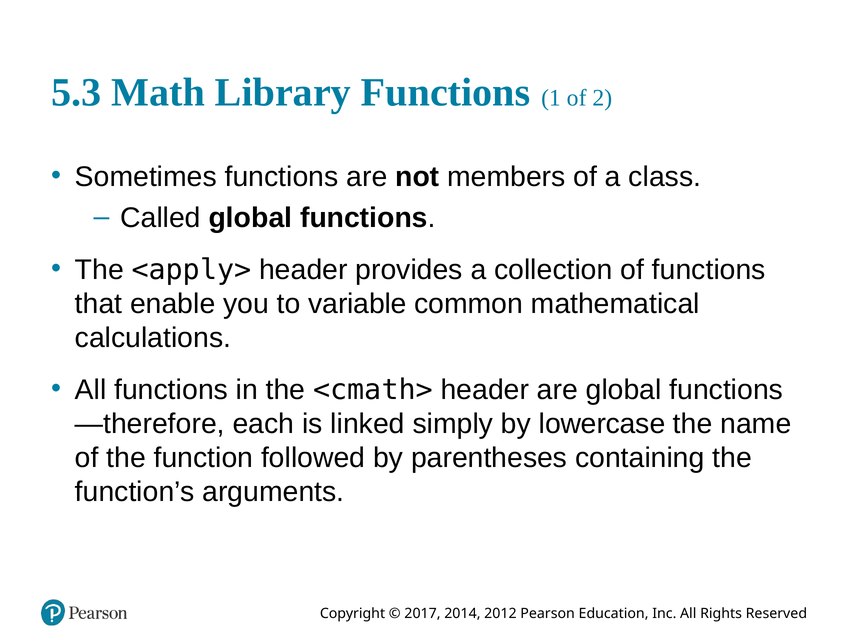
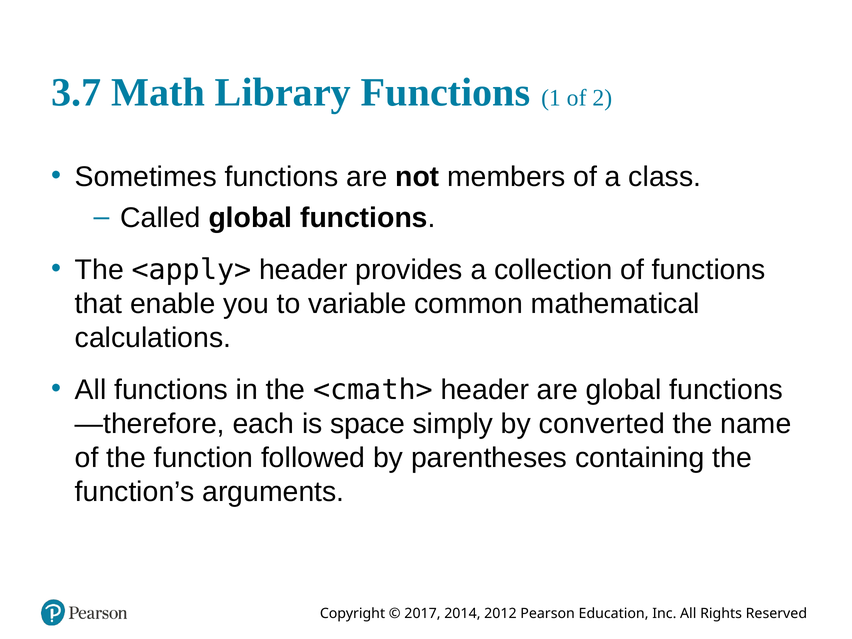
5.3: 5.3 -> 3.7
linked: linked -> space
lowercase: lowercase -> converted
